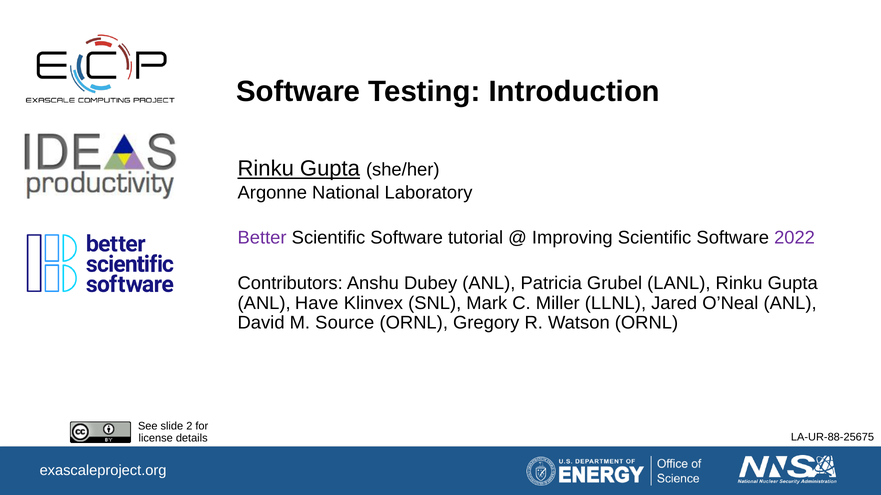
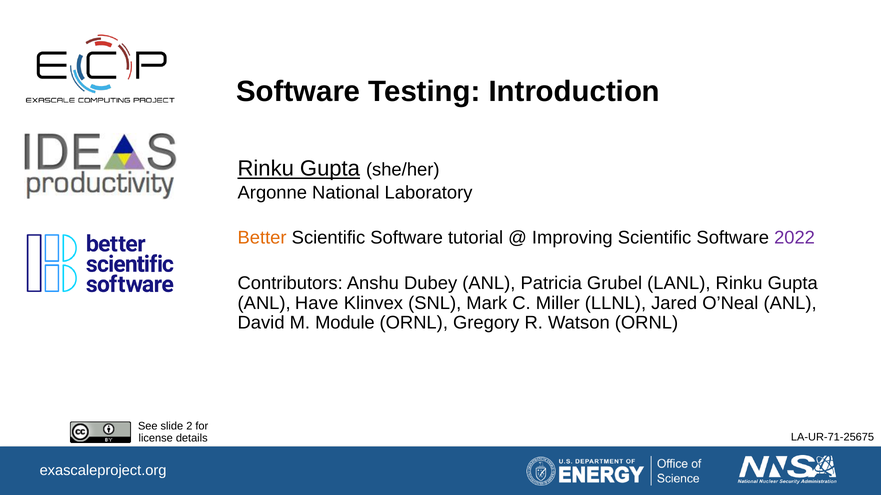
Better colour: purple -> orange
Source: Source -> Module
LA-UR-88-25675: LA-UR-88-25675 -> LA-UR-71-25675
